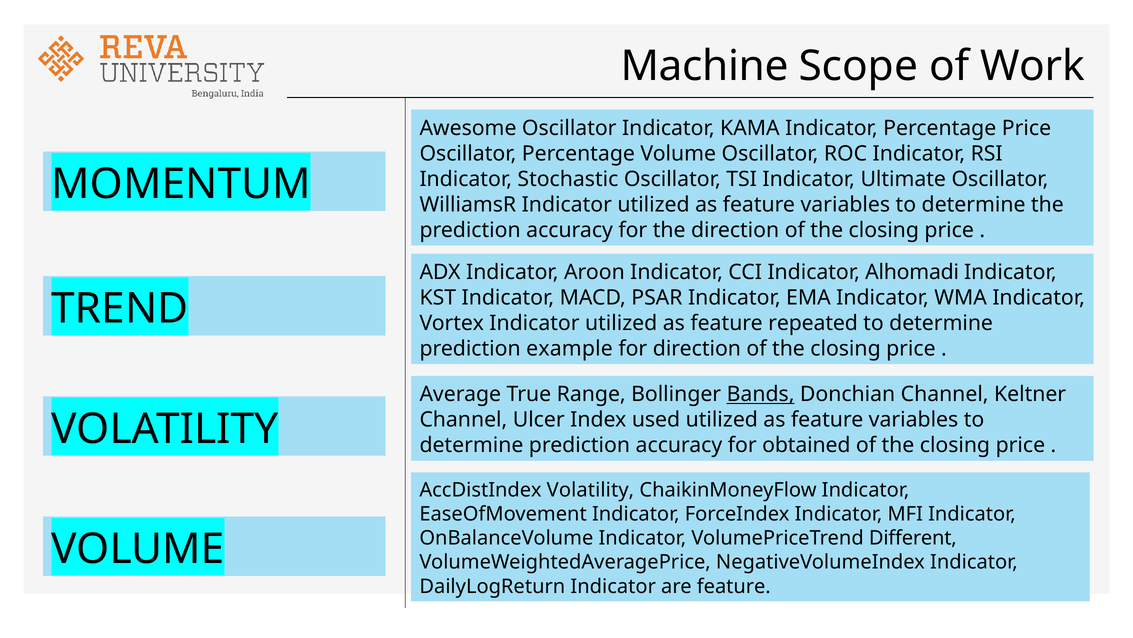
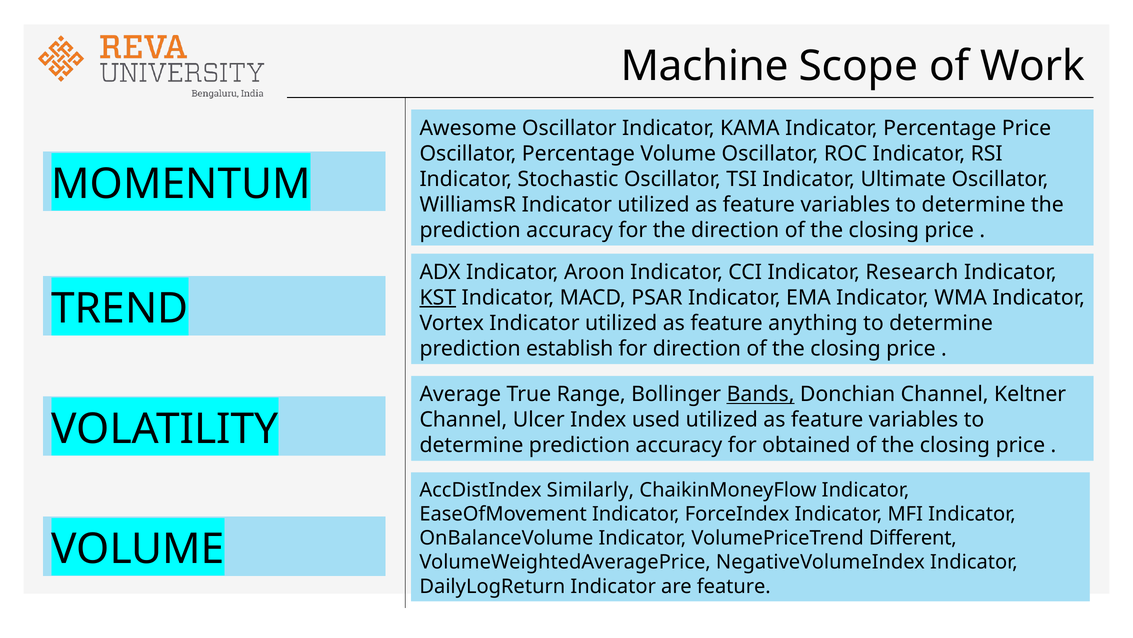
Alhomadi: Alhomadi -> Research
KST underline: none -> present
repeated: repeated -> anything
example: example -> establish
AccDistIndex Volatility: Volatility -> Similarly
